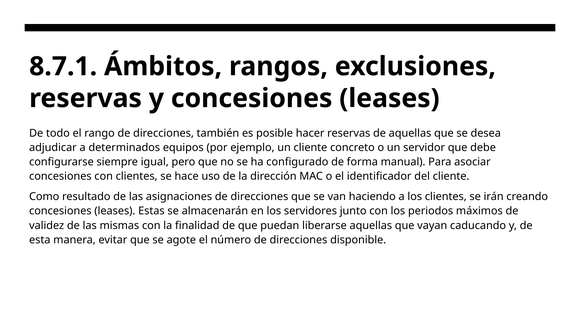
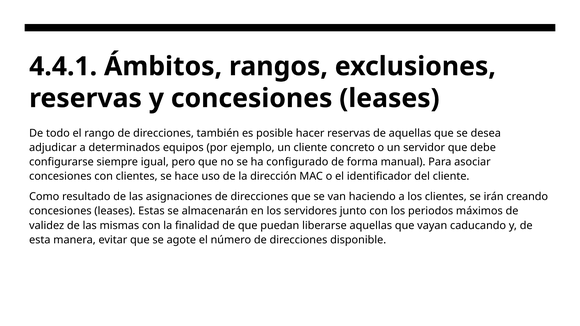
8.7.1: 8.7.1 -> 4.4.1
